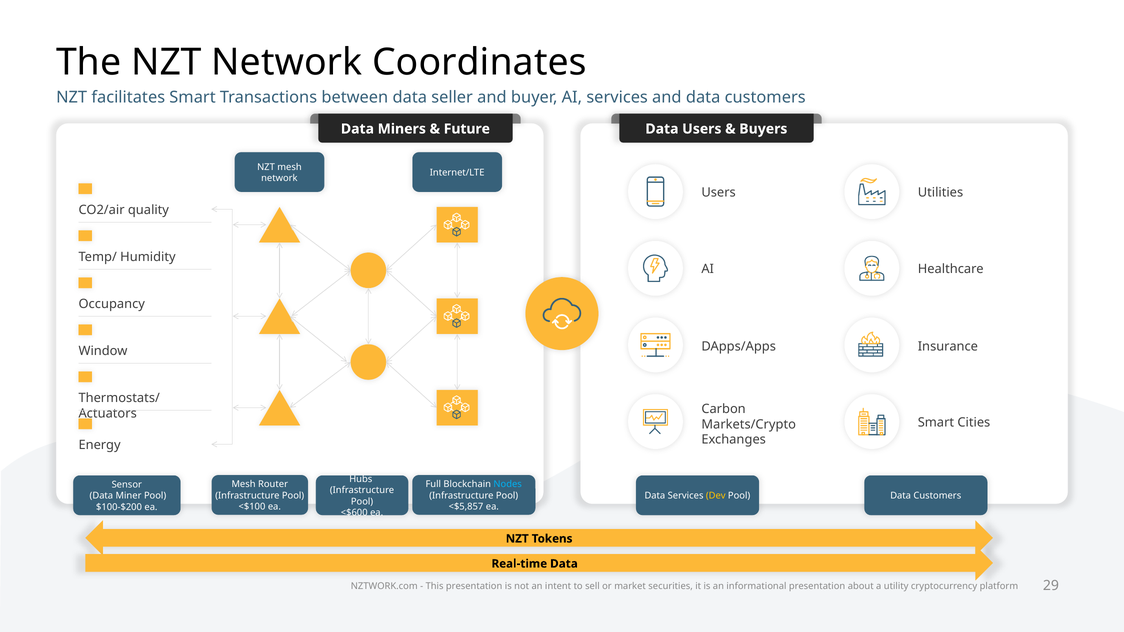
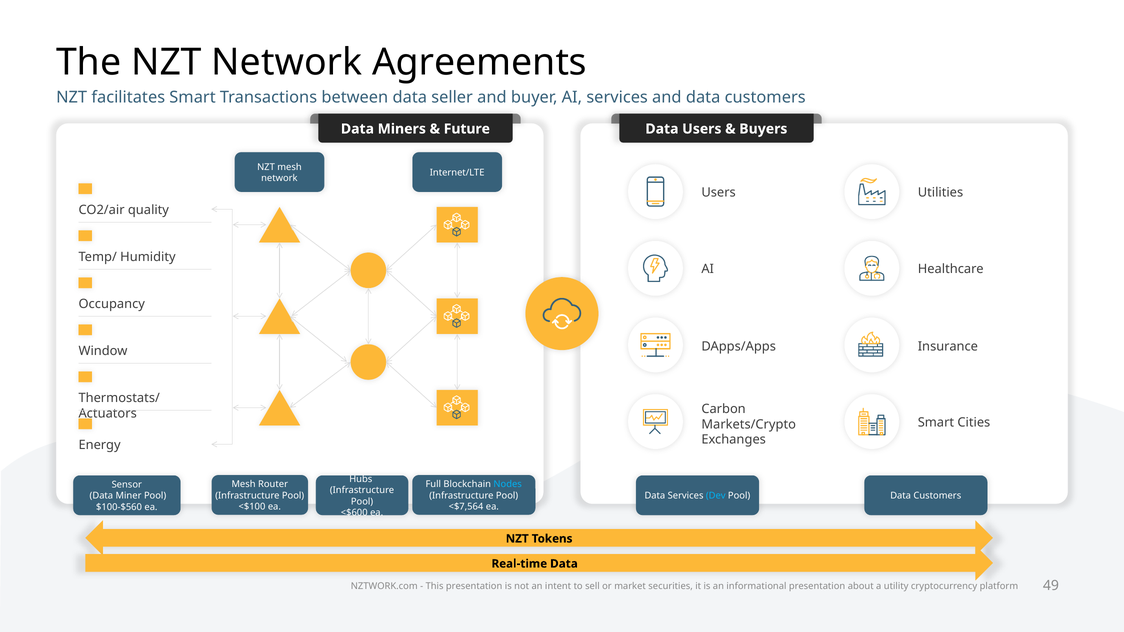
Coordinates: Coordinates -> Agreements
Dev colour: yellow -> light blue
<$5,857: <$5,857 -> <$7,564
$100-$200: $100-$200 -> $100-$560
29: 29 -> 49
